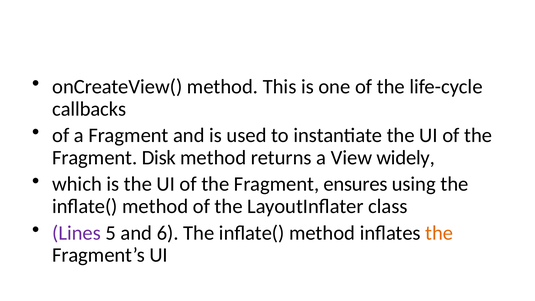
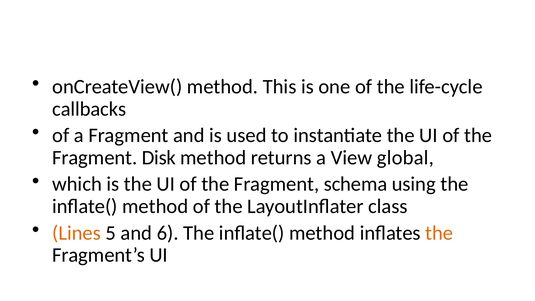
widely: widely -> global
ensures: ensures -> schema
Lines colour: purple -> orange
